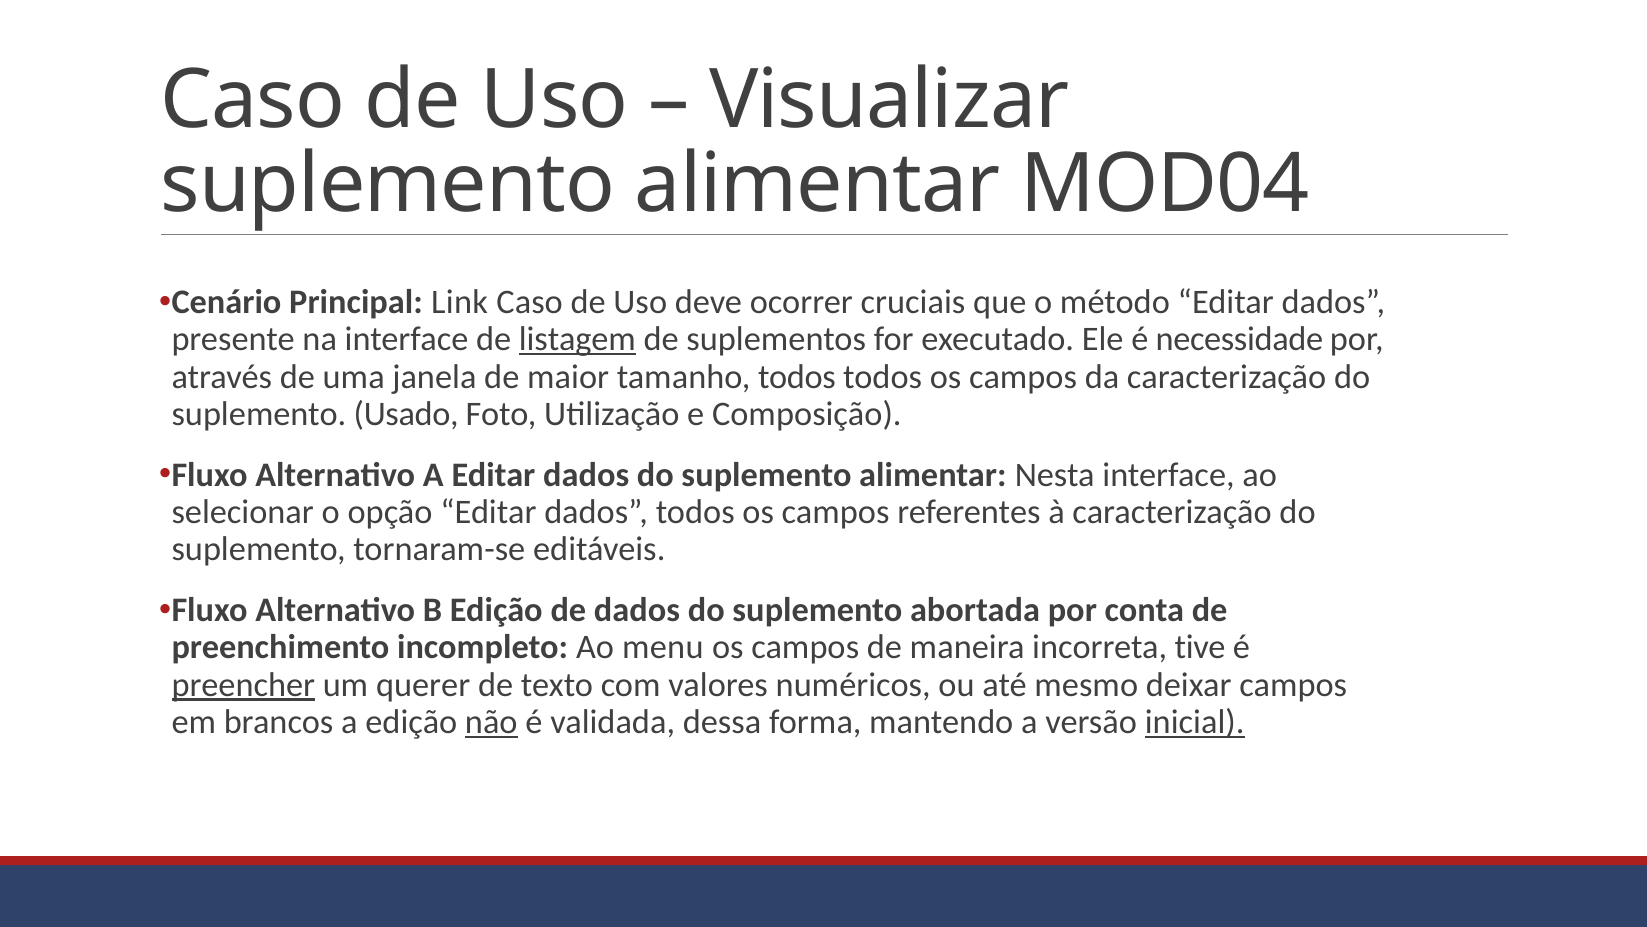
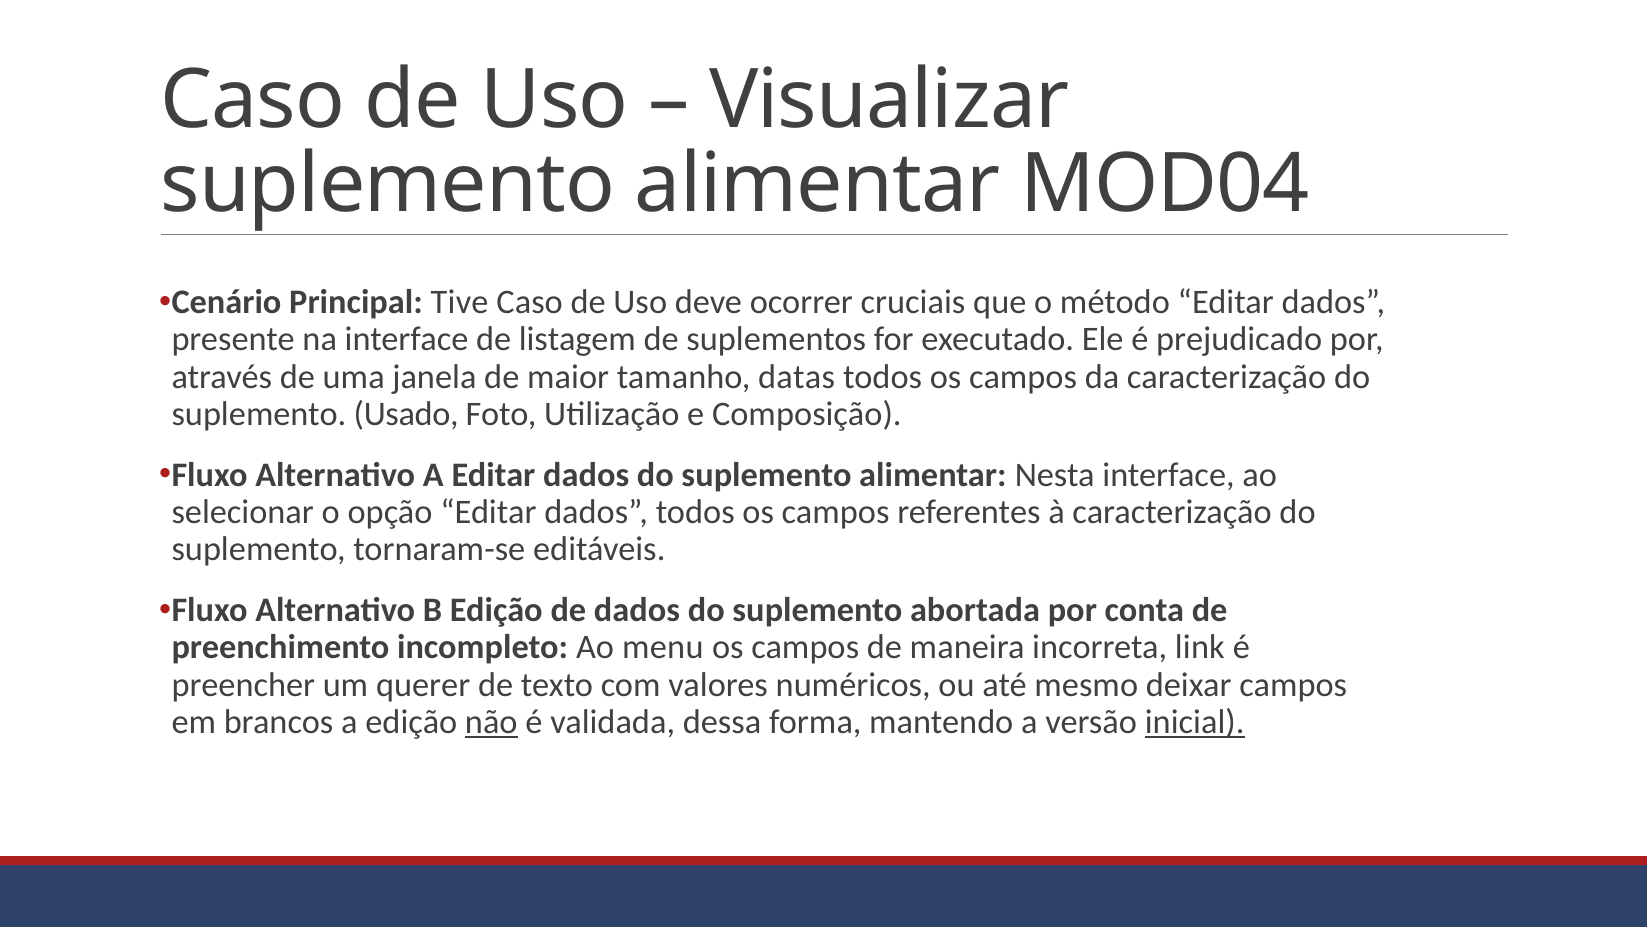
Link: Link -> Tive
listagem underline: present -> none
necessidade: necessidade -> prejudicado
tamanho todos: todos -> datas
tive: tive -> link
preencher underline: present -> none
